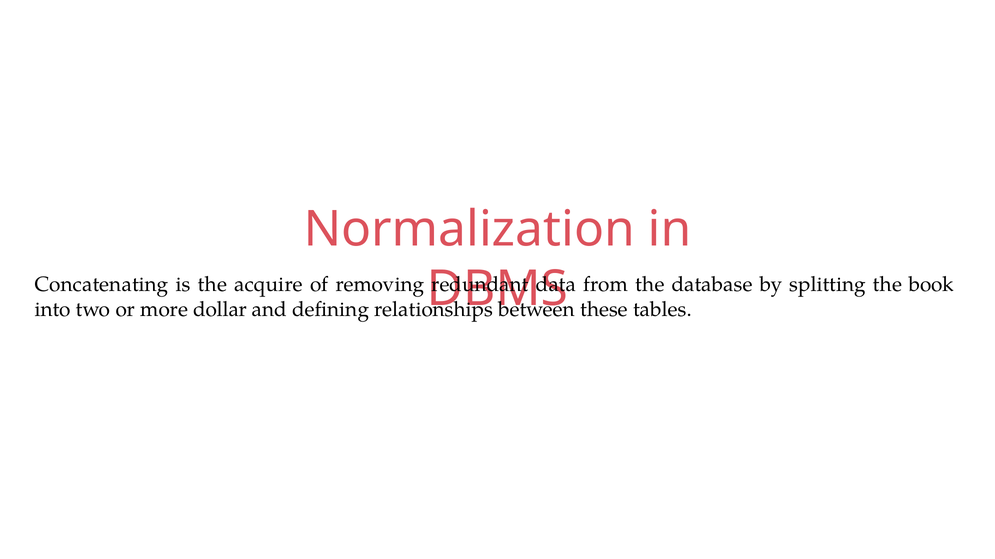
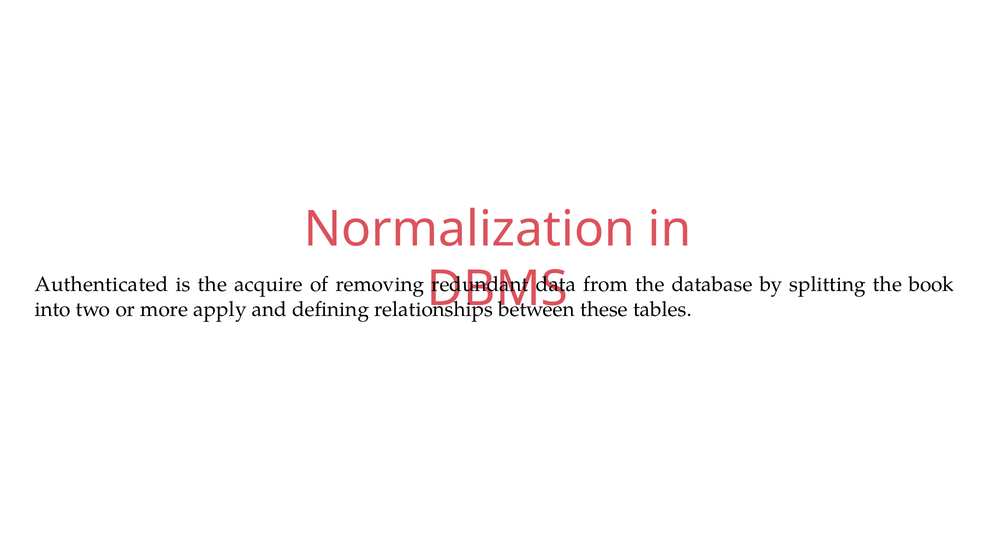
Concatenating: Concatenating -> Authenticated
dollar: dollar -> apply
